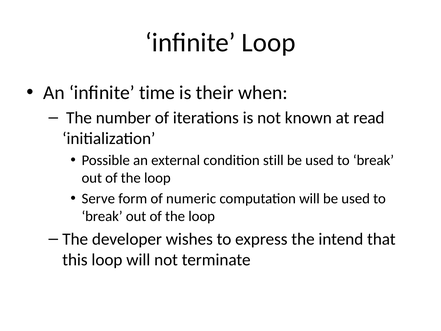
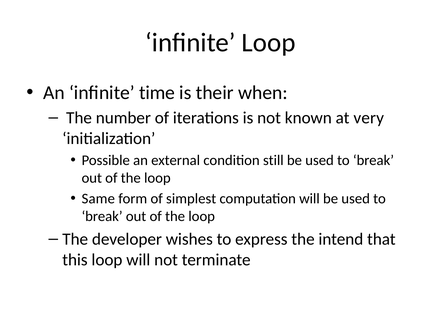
read: read -> very
Serve: Serve -> Same
numeric: numeric -> simplest
